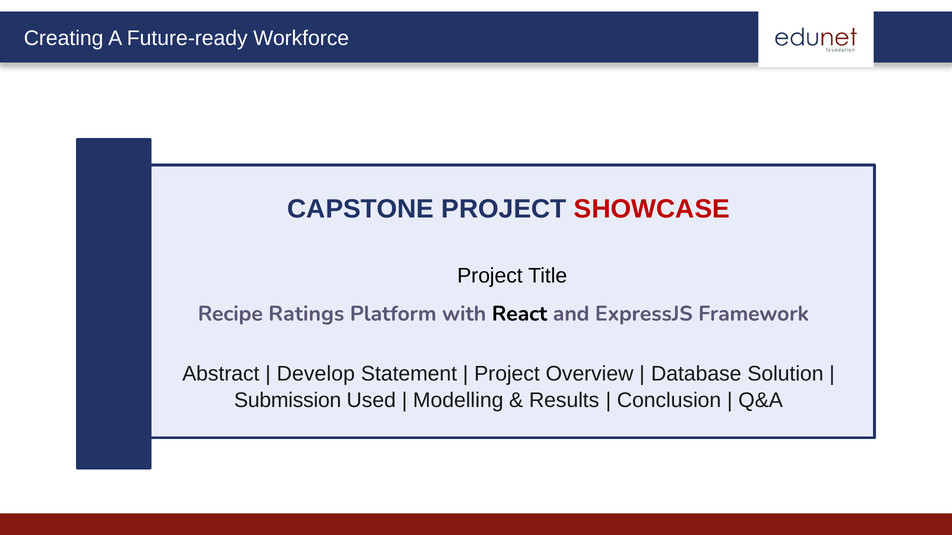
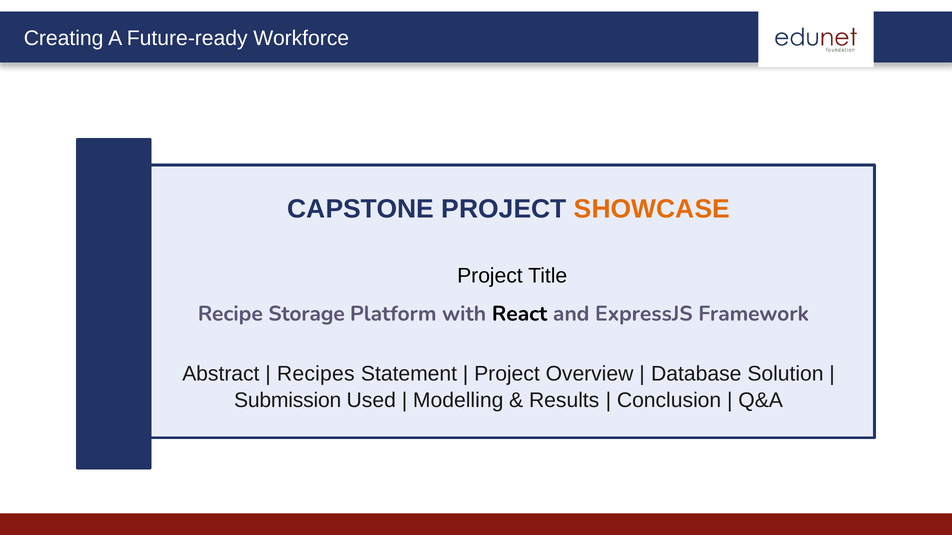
SHOWCASE colour: red -> orange
Ratings: Ratings -> Storage
Develop: Develop -> Recipes
